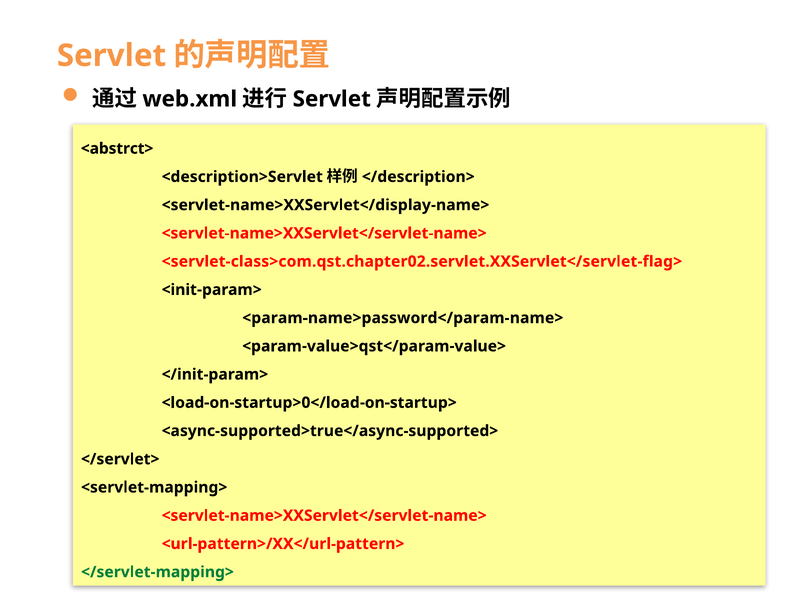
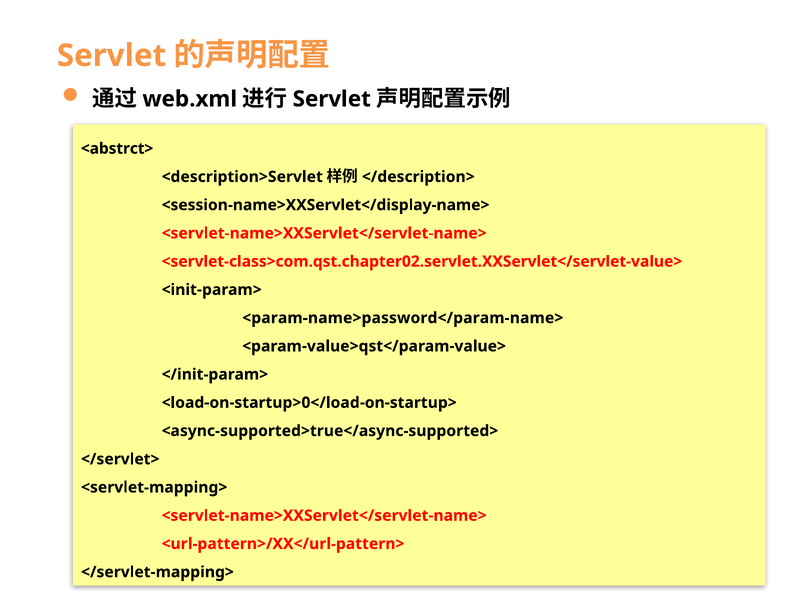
<servlet-name>XXServlet</display-name>: <servlet-name>XXServlet</display-name> -> <session-name>XXServlet</display-name>
<servlet-class>com.qst.chapter02.servlet.XXServlet</servlet-flag>: <servlet-class>com.qst.chapter02.servlet.XXServlet</servlet-flag> -> <servlet-class>com.qst.chapter02.servlet.XXServlet</servlet-value>
</servlet-mapping> colour: green -> black
